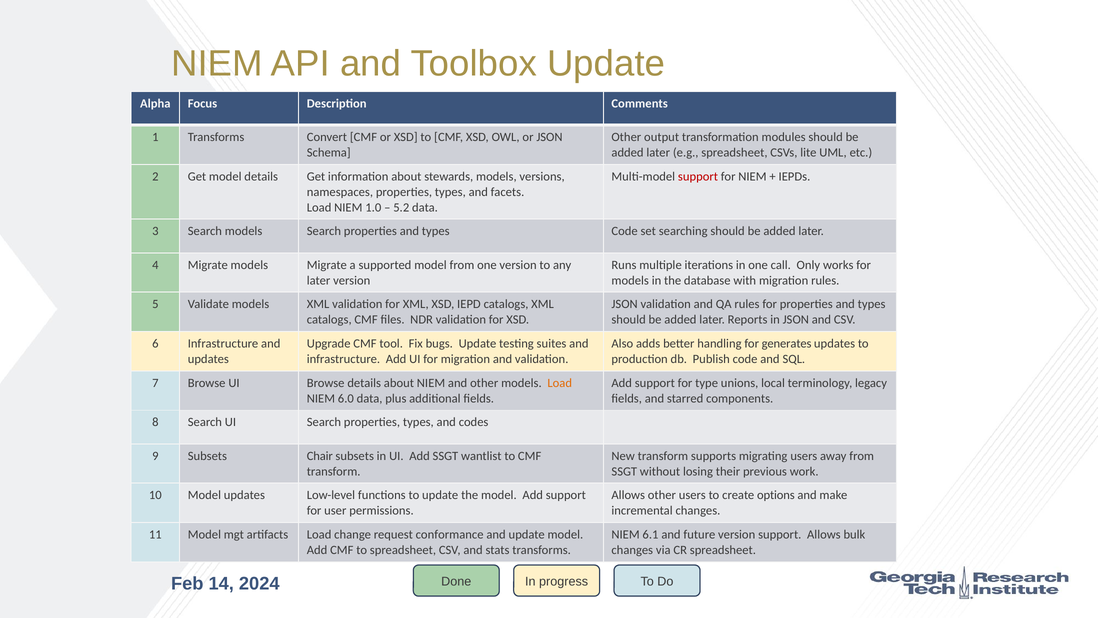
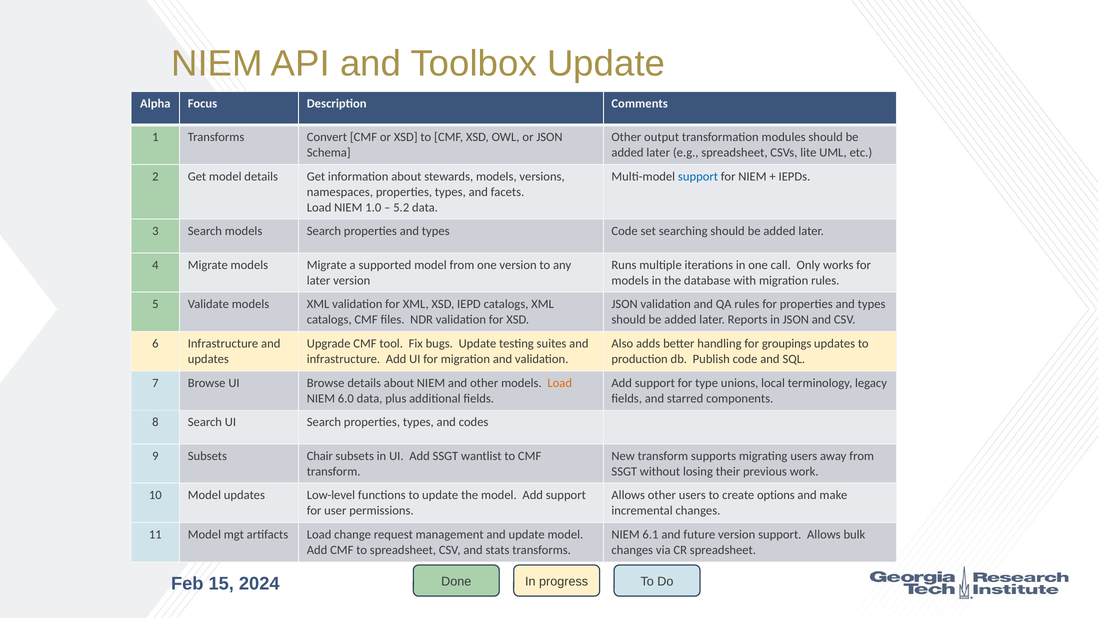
support at (698, 176) colour: red -> blue
generates: generates -> groupings
conformance: conformance -> management
14: 14 -> 15
